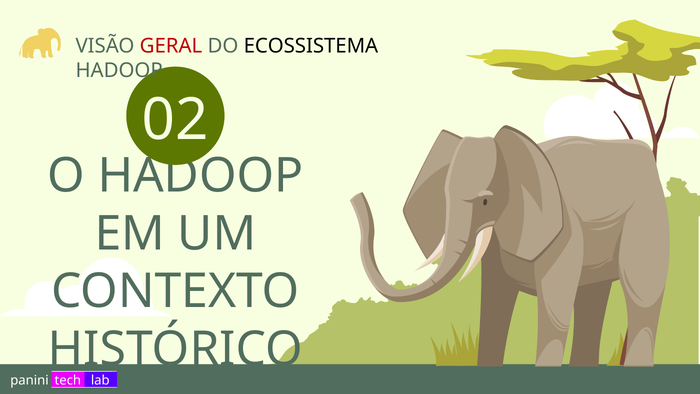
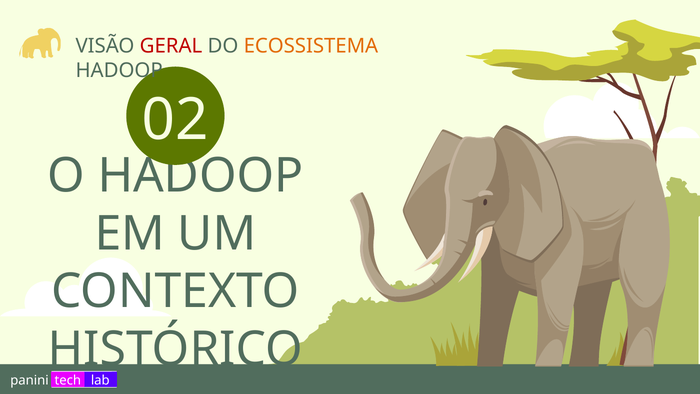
ECOSSISTEMA colour: black -> orange
